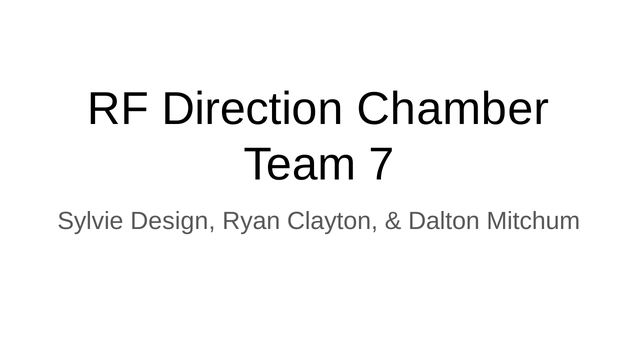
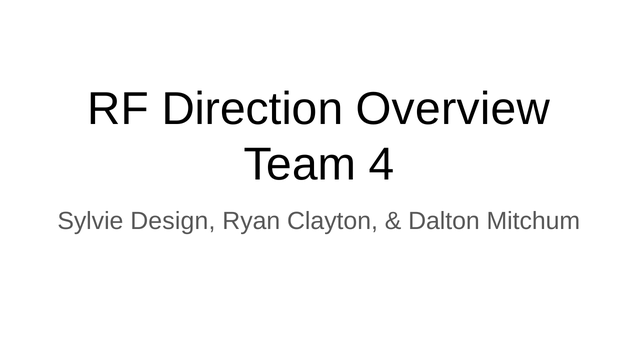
Chamber: Chamber -> Overview
7: 7 -> 4
